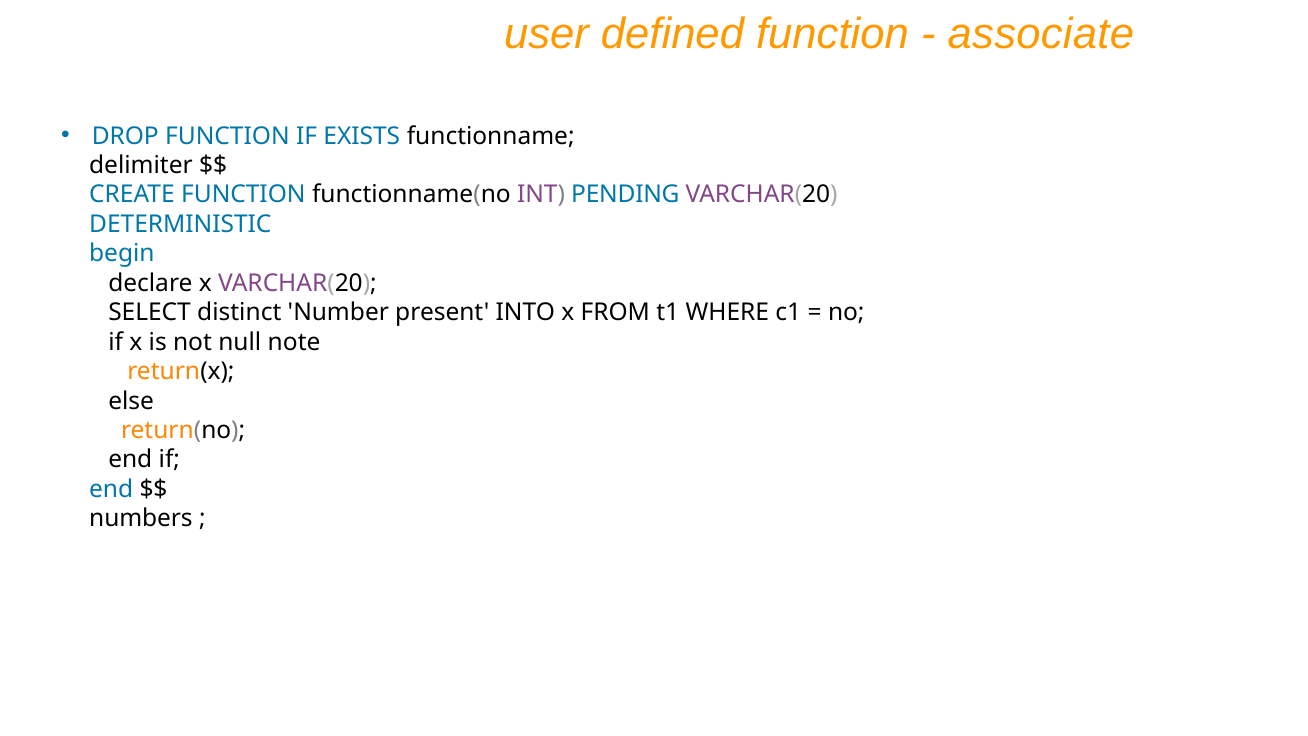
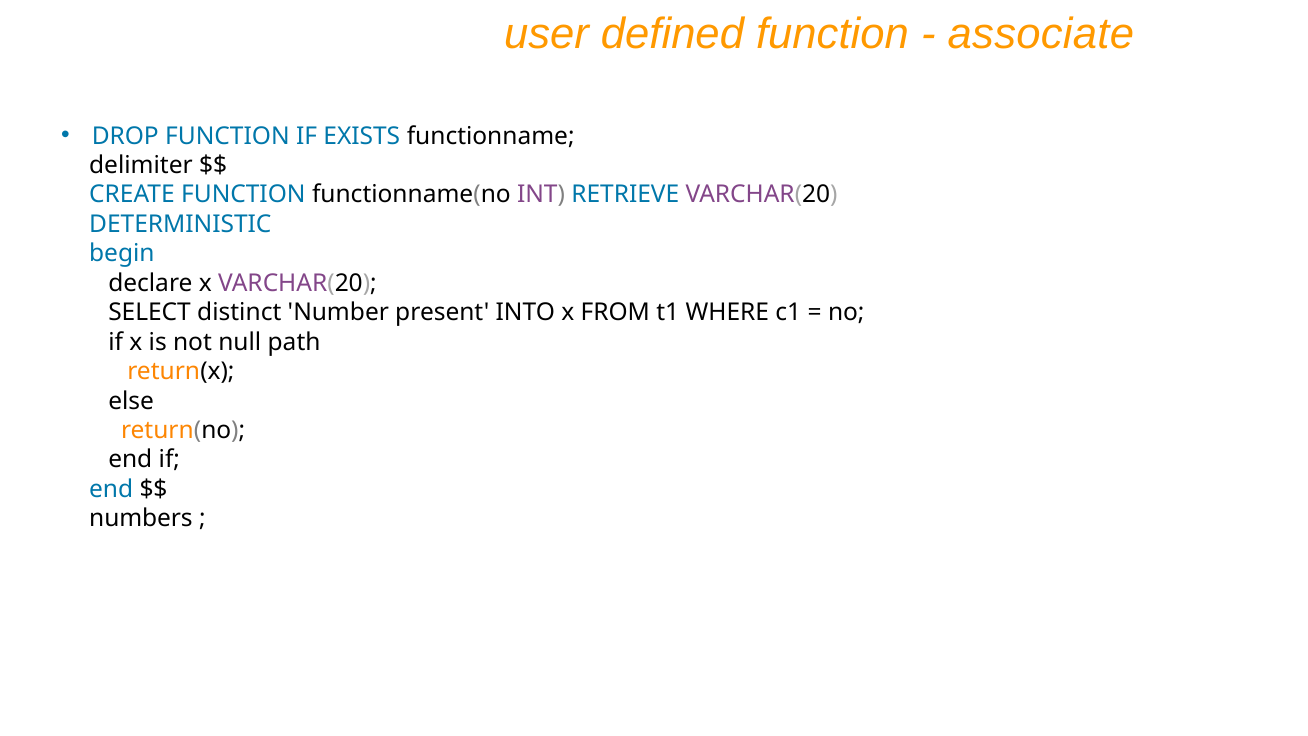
PENDING: PENDING -> RETRIEVE
note: note -> path
